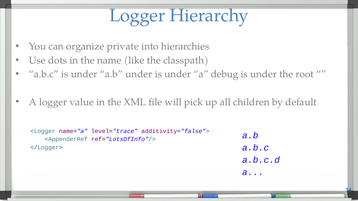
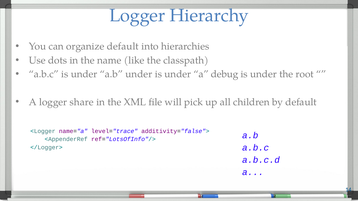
organize private: private -> default
value: value -> share
